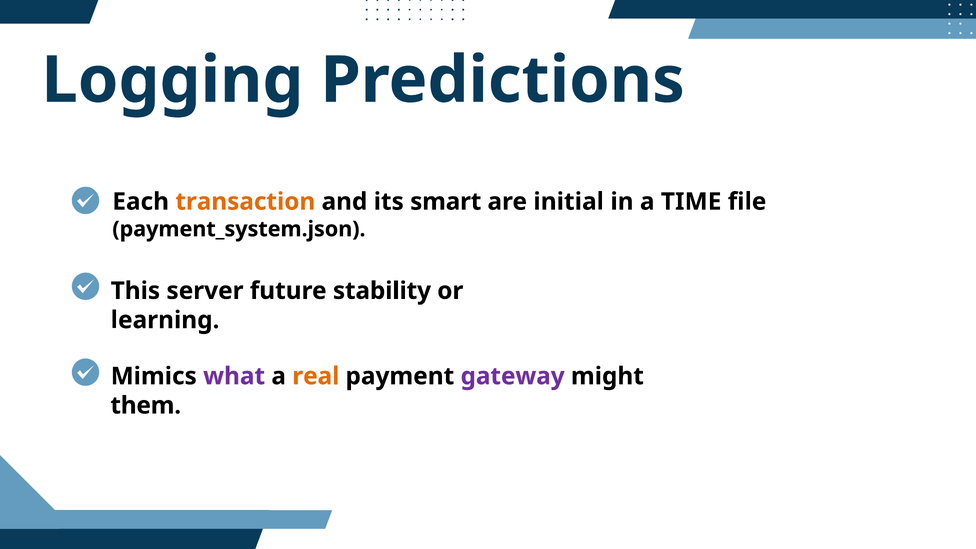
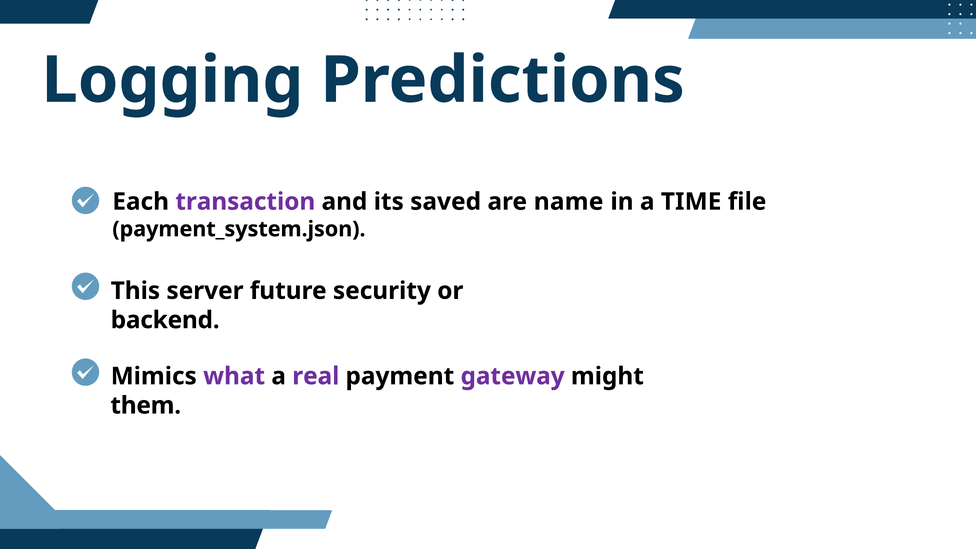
transaction colour: orange -> purple
smart: smart -> saved
initial: initial -> name
stability: stability -> security
learning: learning -> backend
real colour: orange -> purple
